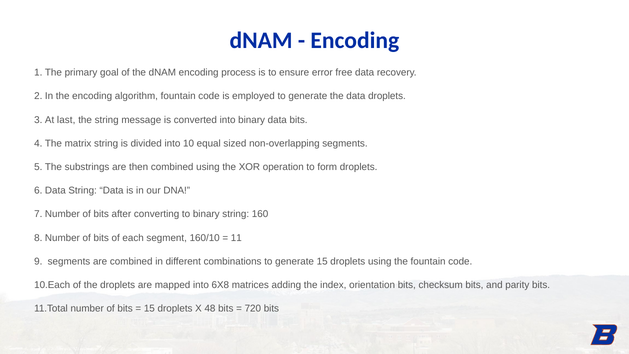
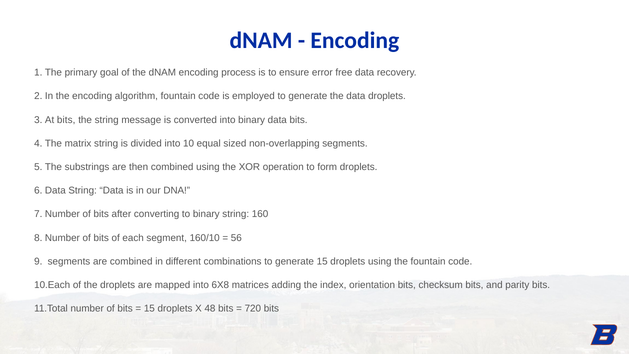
At last: last -> bits
11: 11 -> 56
